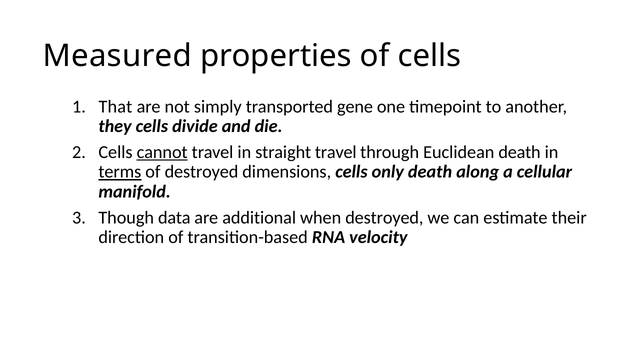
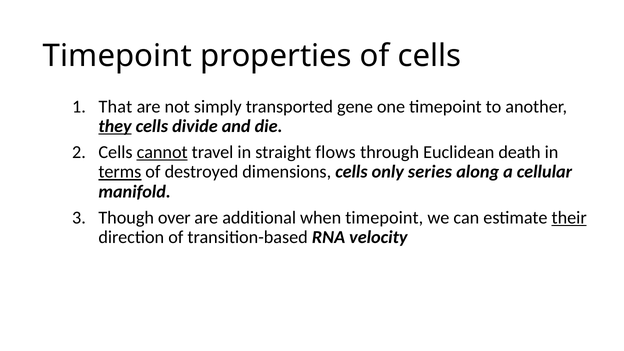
Measured at (117, 56): Measured -> Timepoint
they underline: none -> present
straight travel: travel -> flows
only death: death -> series
data: data -> over
when destroyed: destroyed -> timepoint
their underline: none -> present
